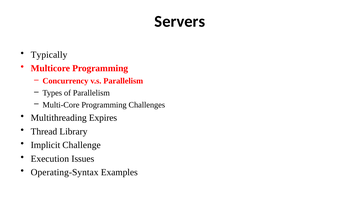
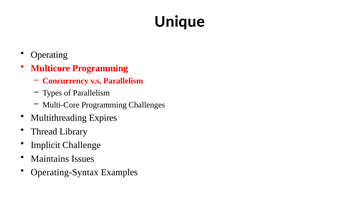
Servers: Servers -> Unique
Typically: Typically -> Operating
Execution: Execution -> Maintains
